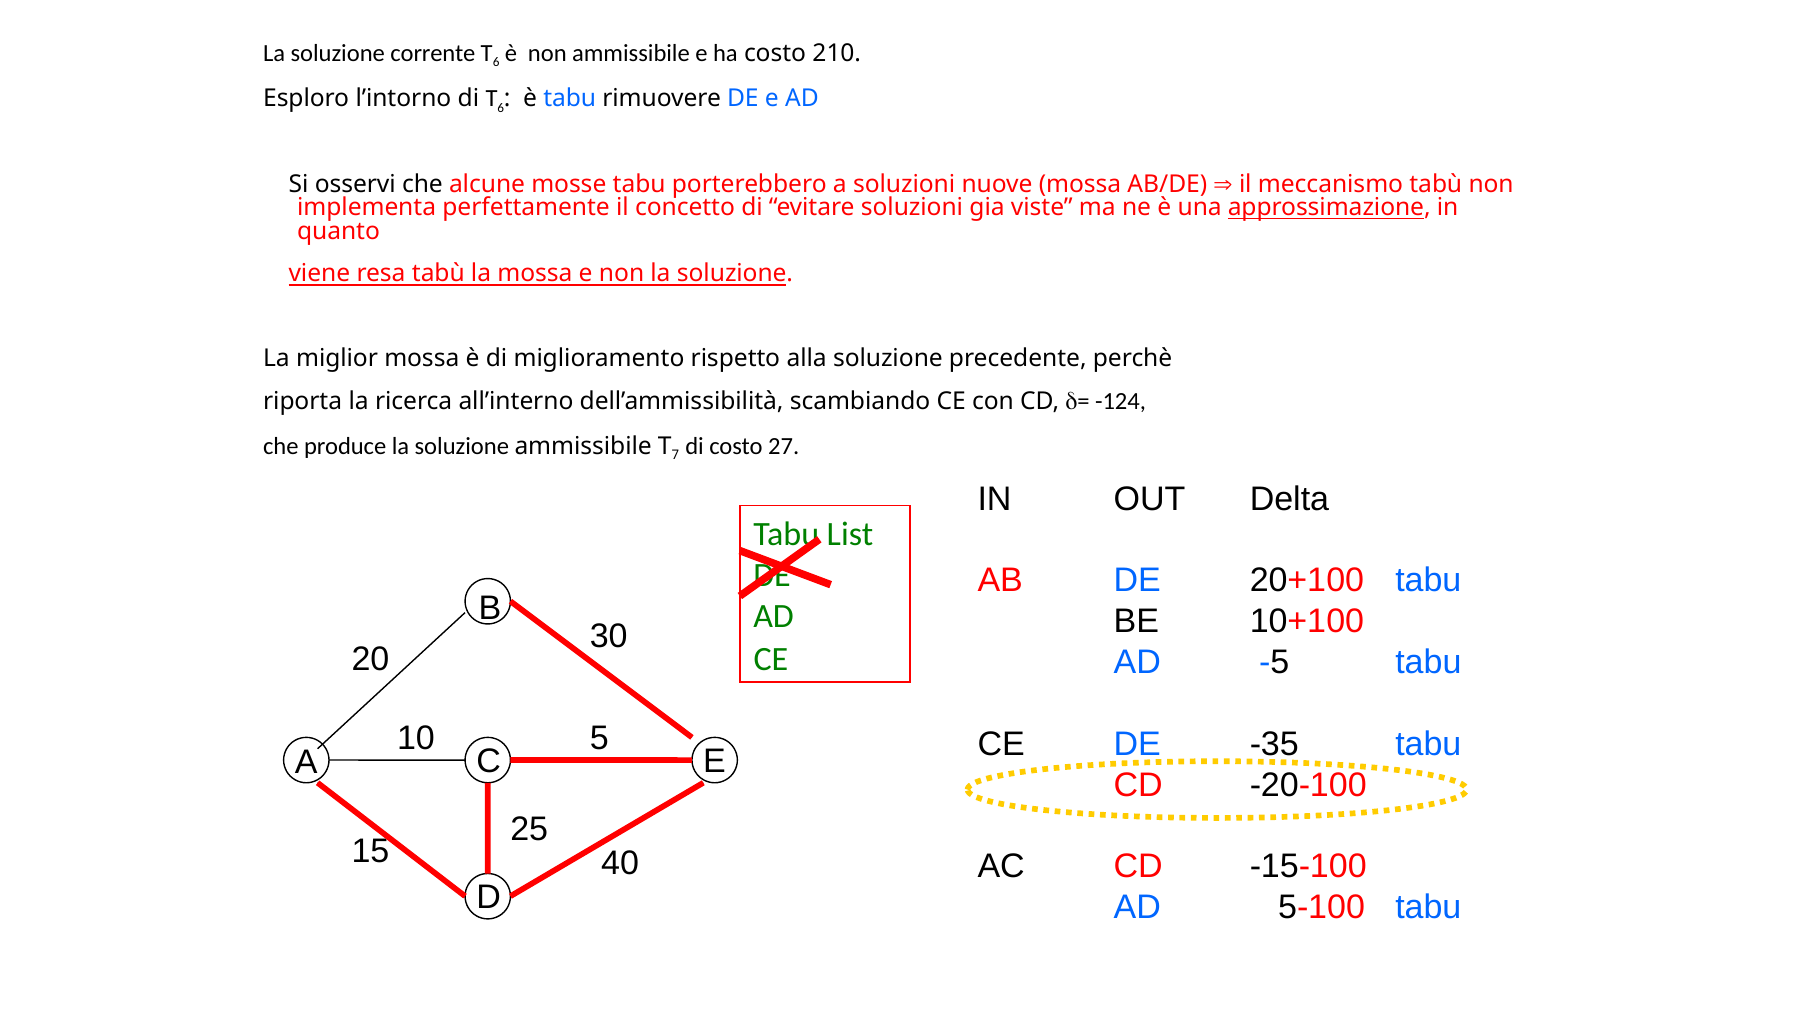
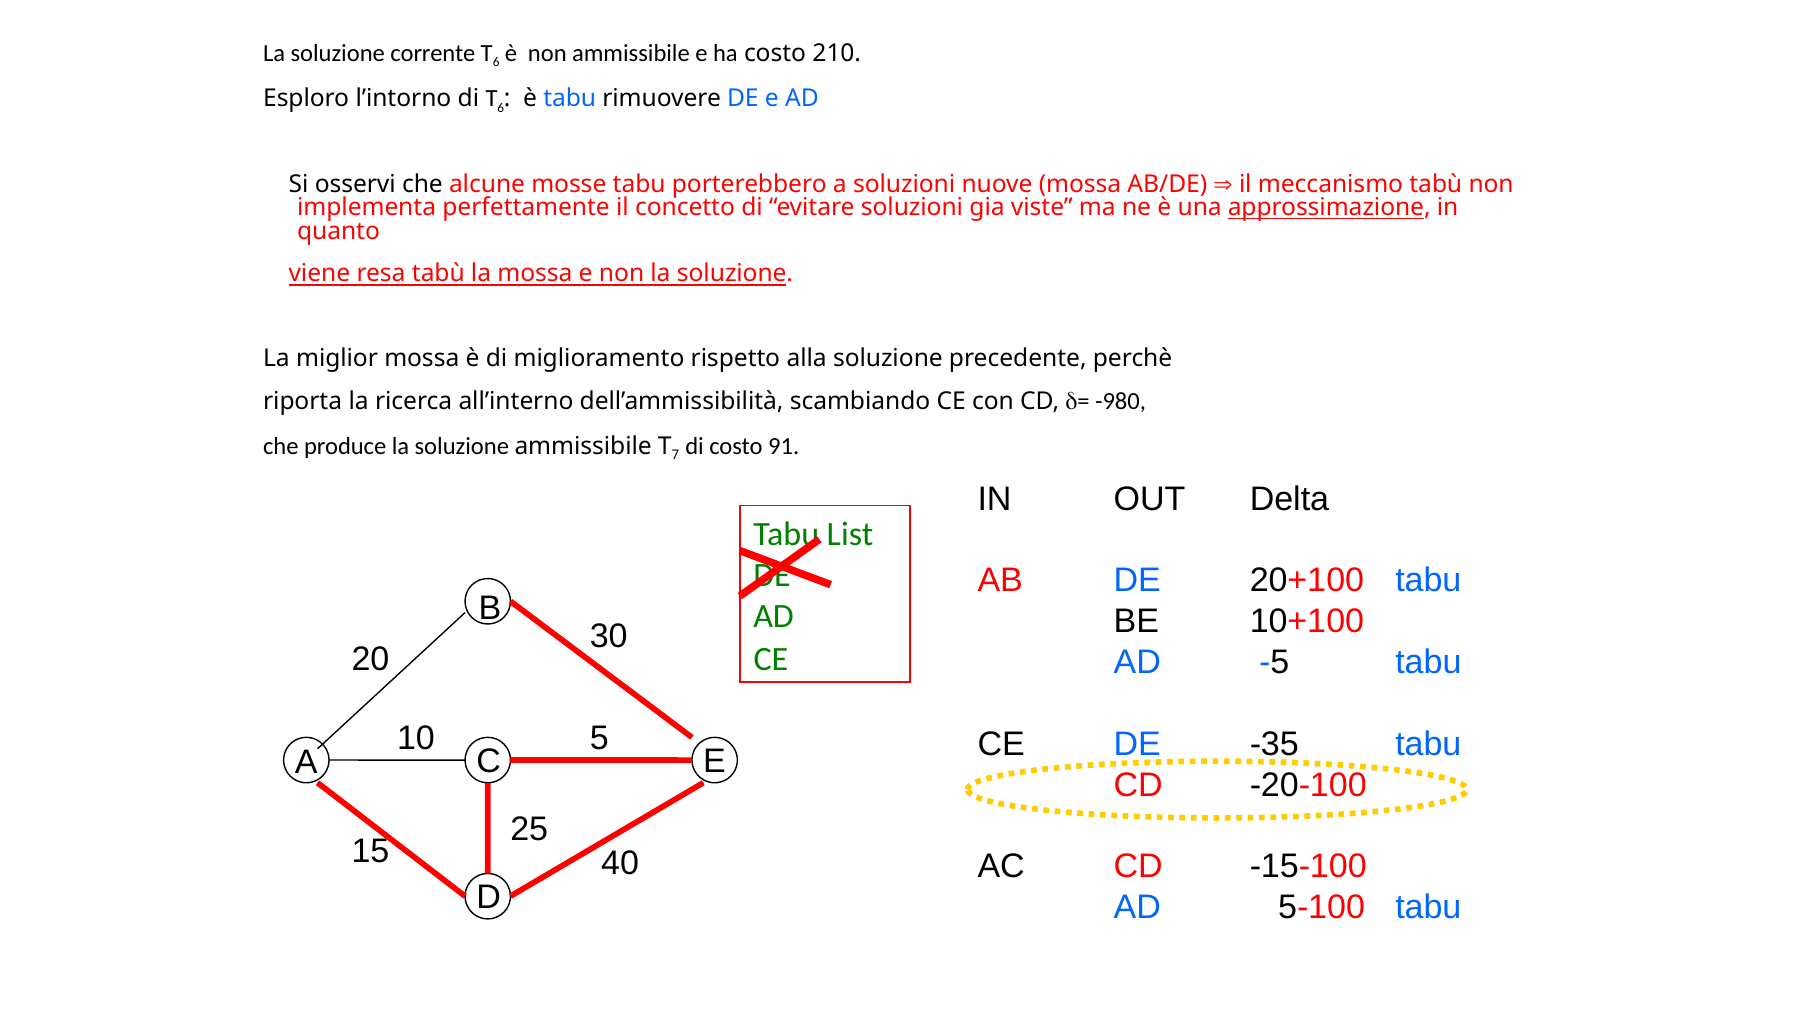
-124: -124 -> -980
27: 27 -> 91
